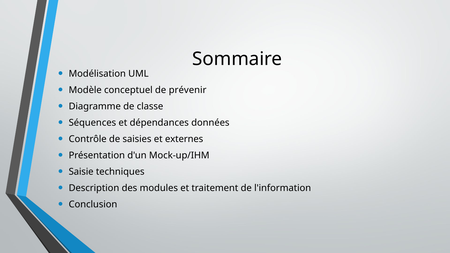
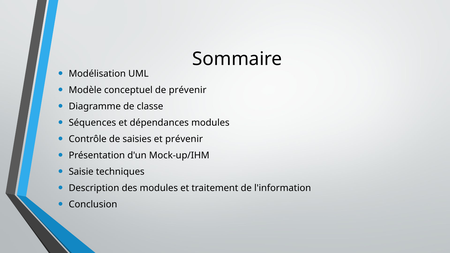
dépendances données: données -> modules
et externes: externes -> prévenir
